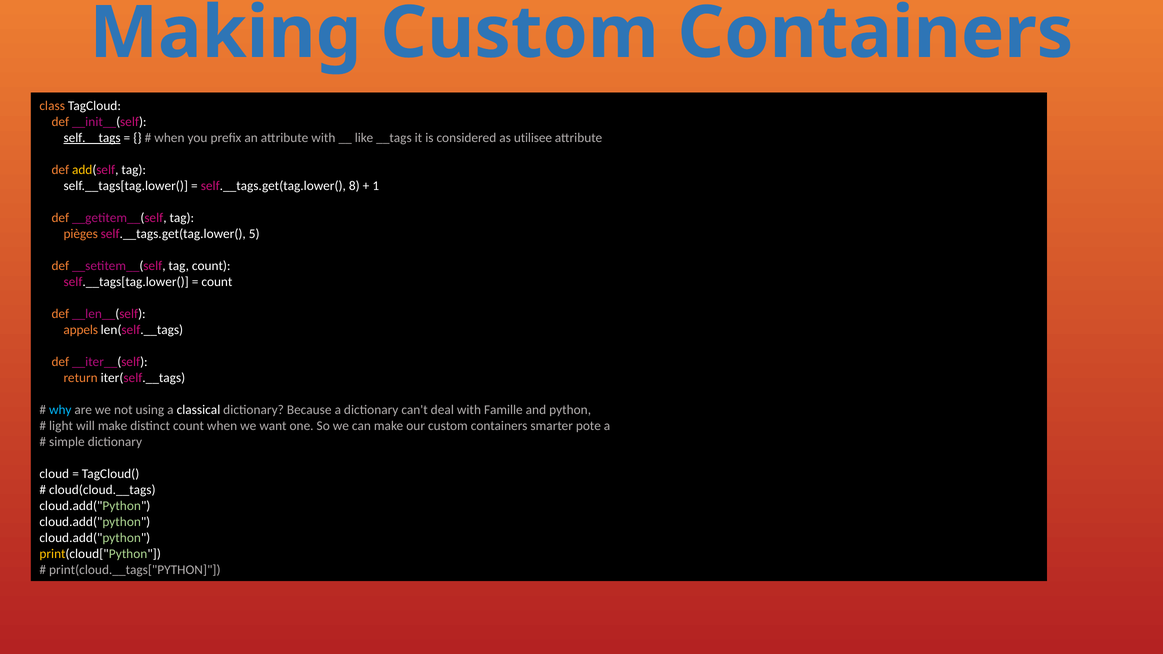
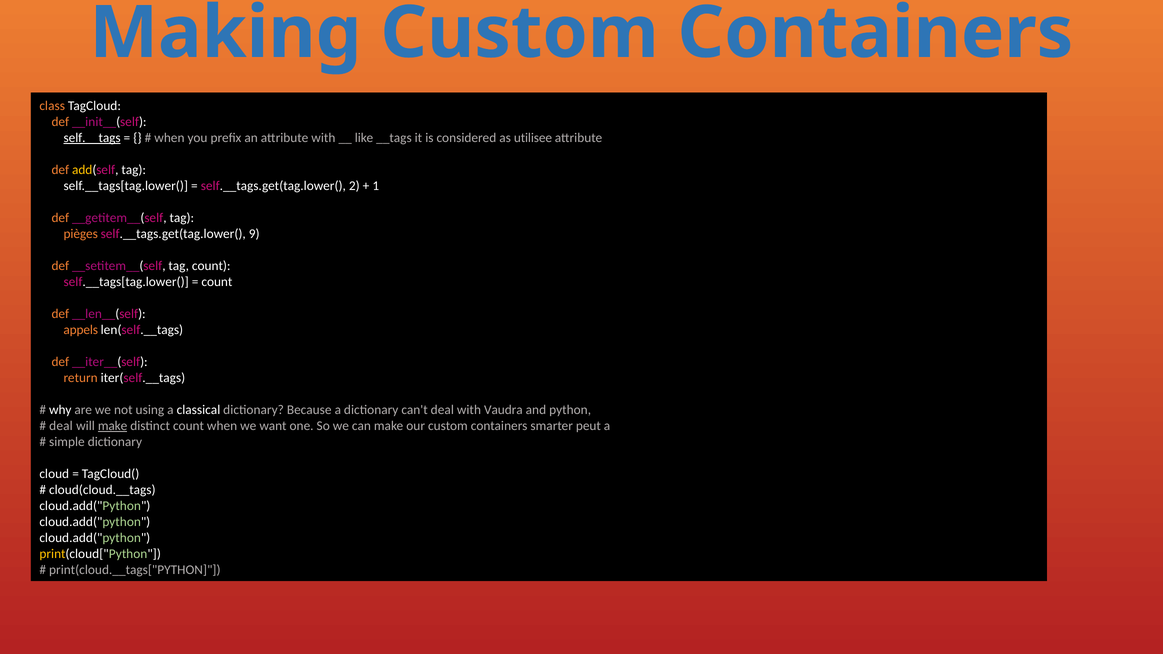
8: 8 -> 2
5: 5 -> 9
why colour: light blue -> white
Famille: Famille -> Vaudra
light at (61, 426): light -> deal
make at (113, 426) underline: none -> present
pote: pote -> peut
